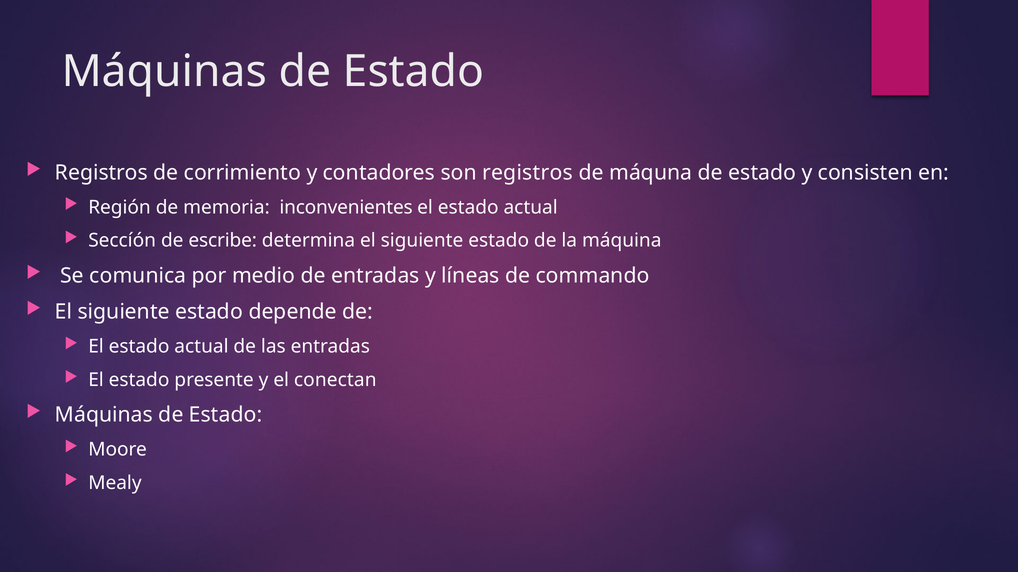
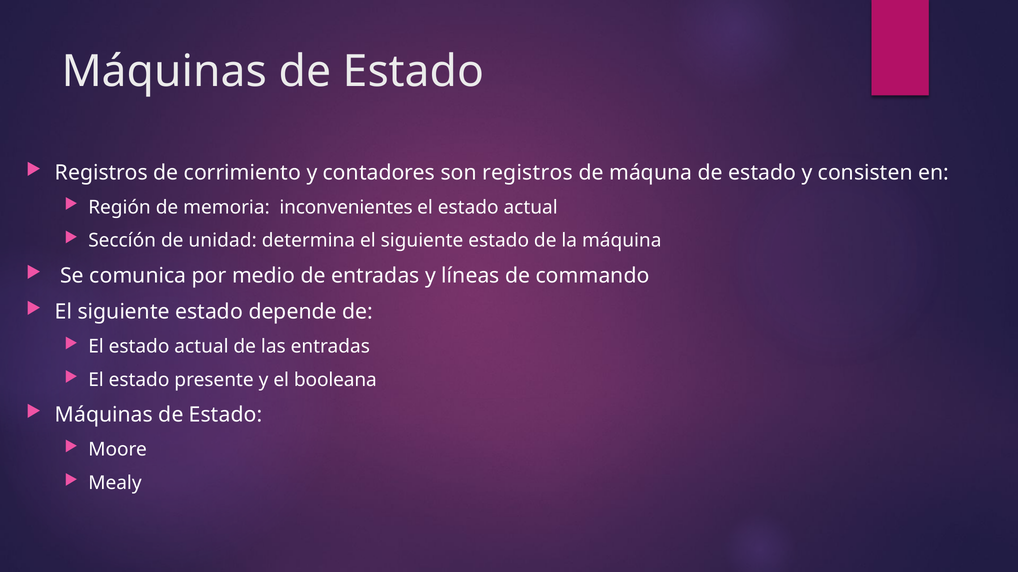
escribe: escribe -> unidad
conectan: conectan -> booleana
